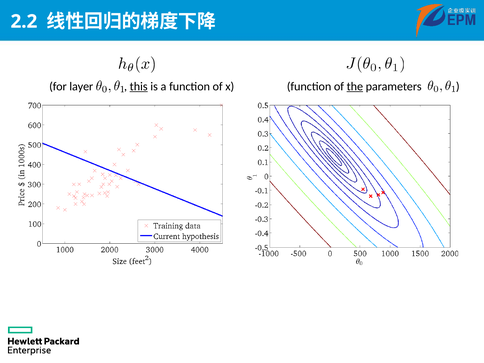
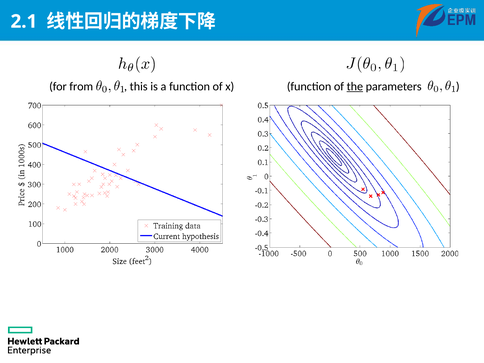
2.2: 2.2 -> 2.1
layer: layer -> from
this underline: present -> none
